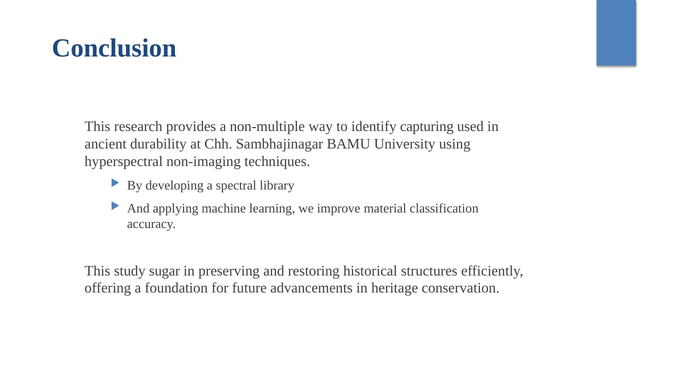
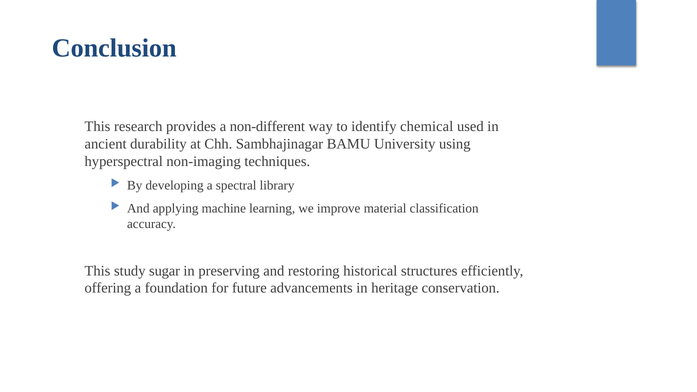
non-multiple: non-multiple -> non-different
capturing: capturing -> chemical
